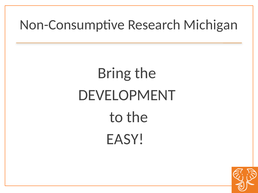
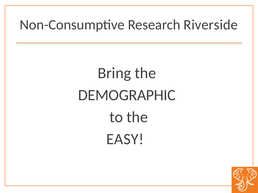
Michigan: Michigan -> Riverside
DEVELOPMENT: DEVELOPMENT -> DEMOGRAPHIC
